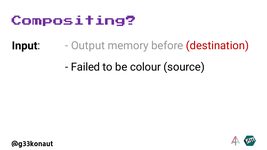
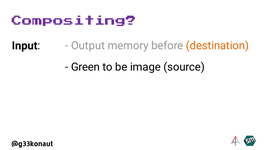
destination colour: red -> orange
Failed: Failed -> Green
colour: colour -> image
